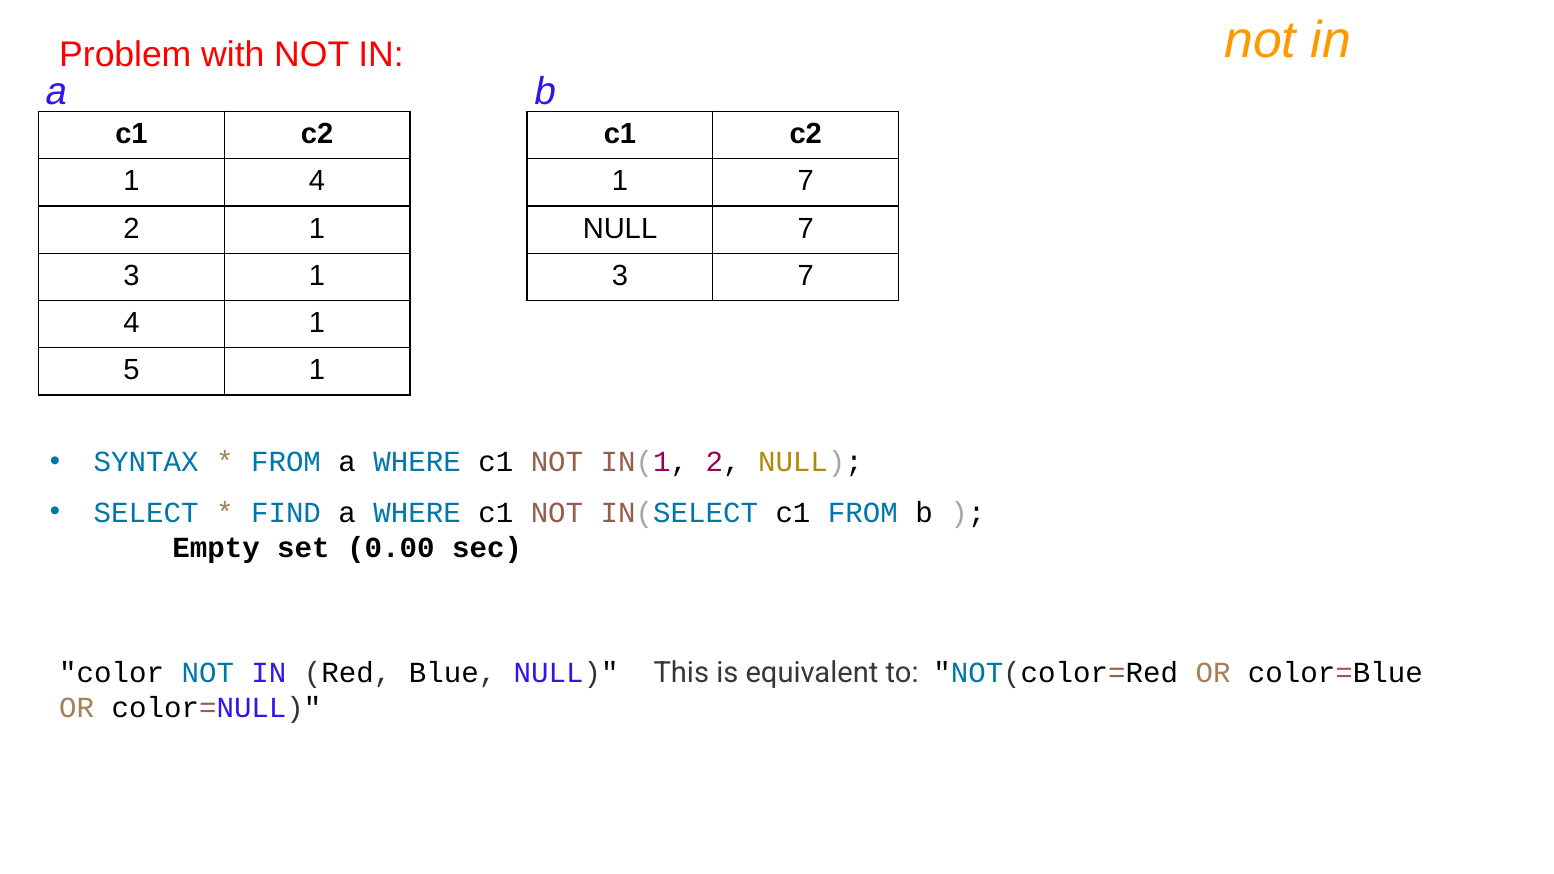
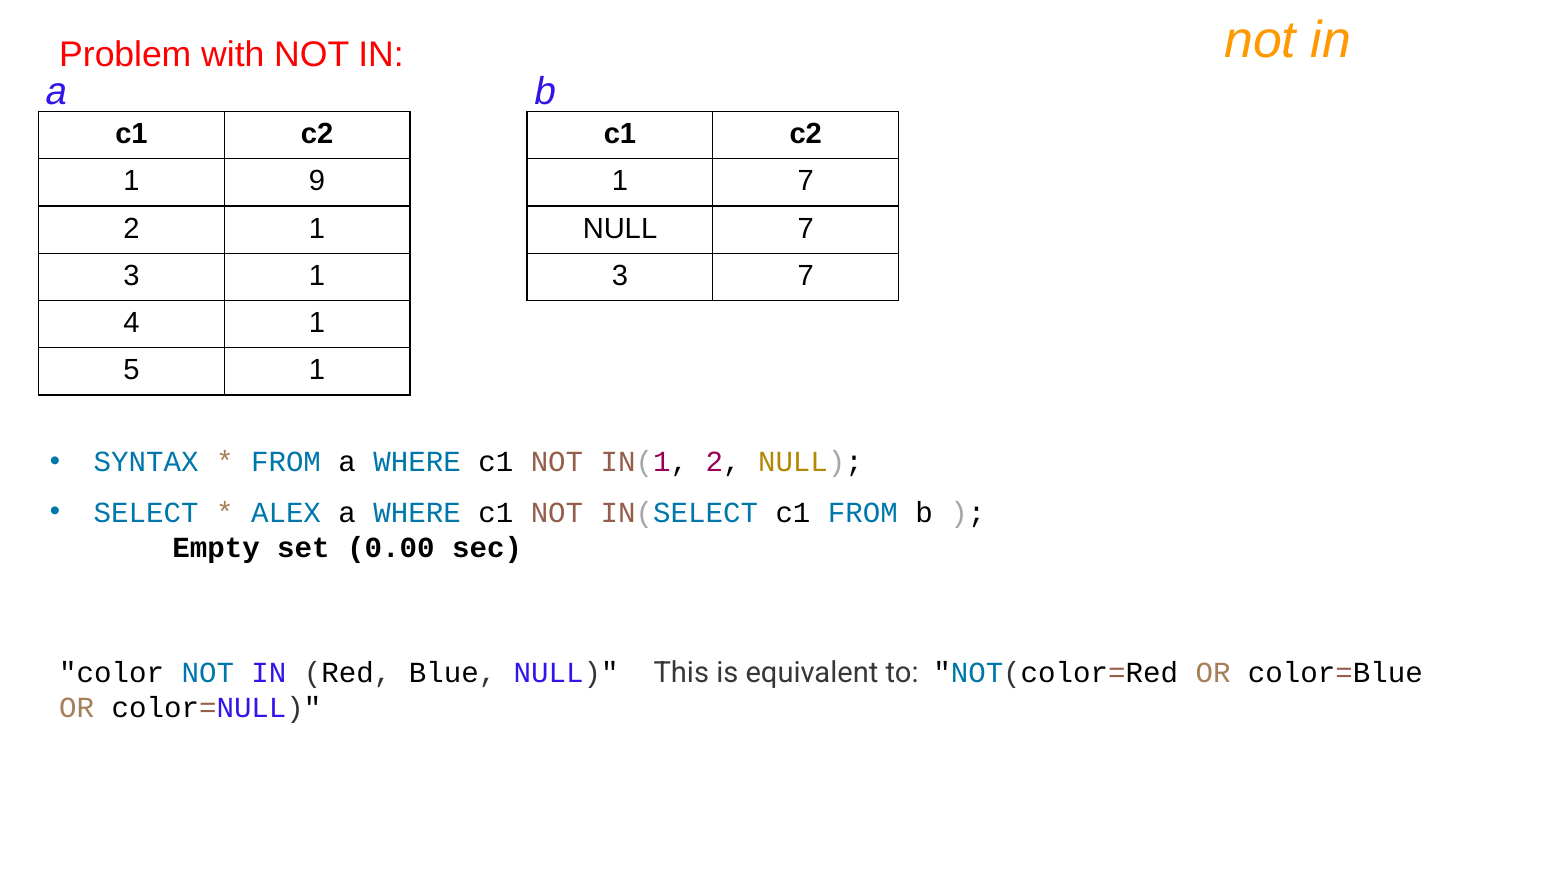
4 at (317, 181): 4 -> 9
FIND: FIND -> ALEX
